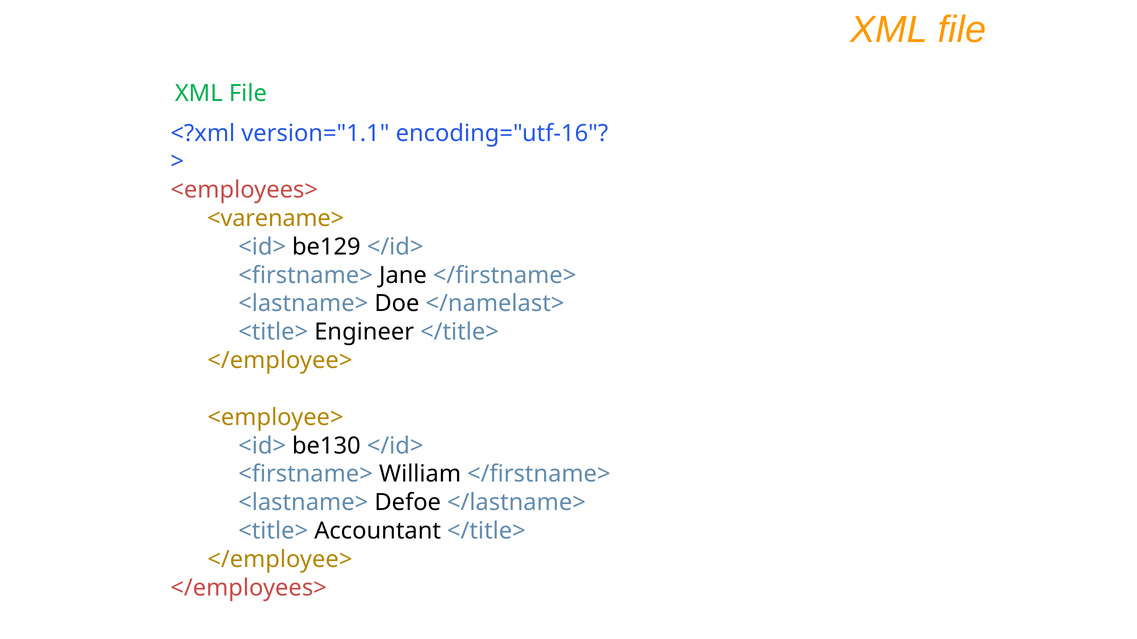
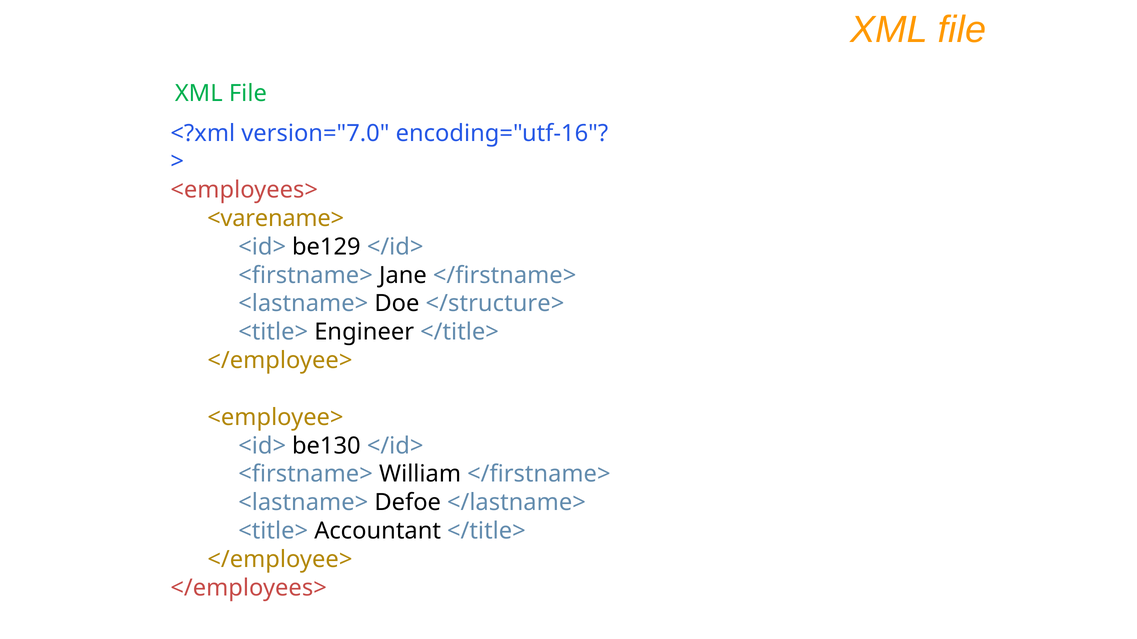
version="1.1: version="1.1 -> version="7.0
</namelast>: </namelast> -> </structure>
